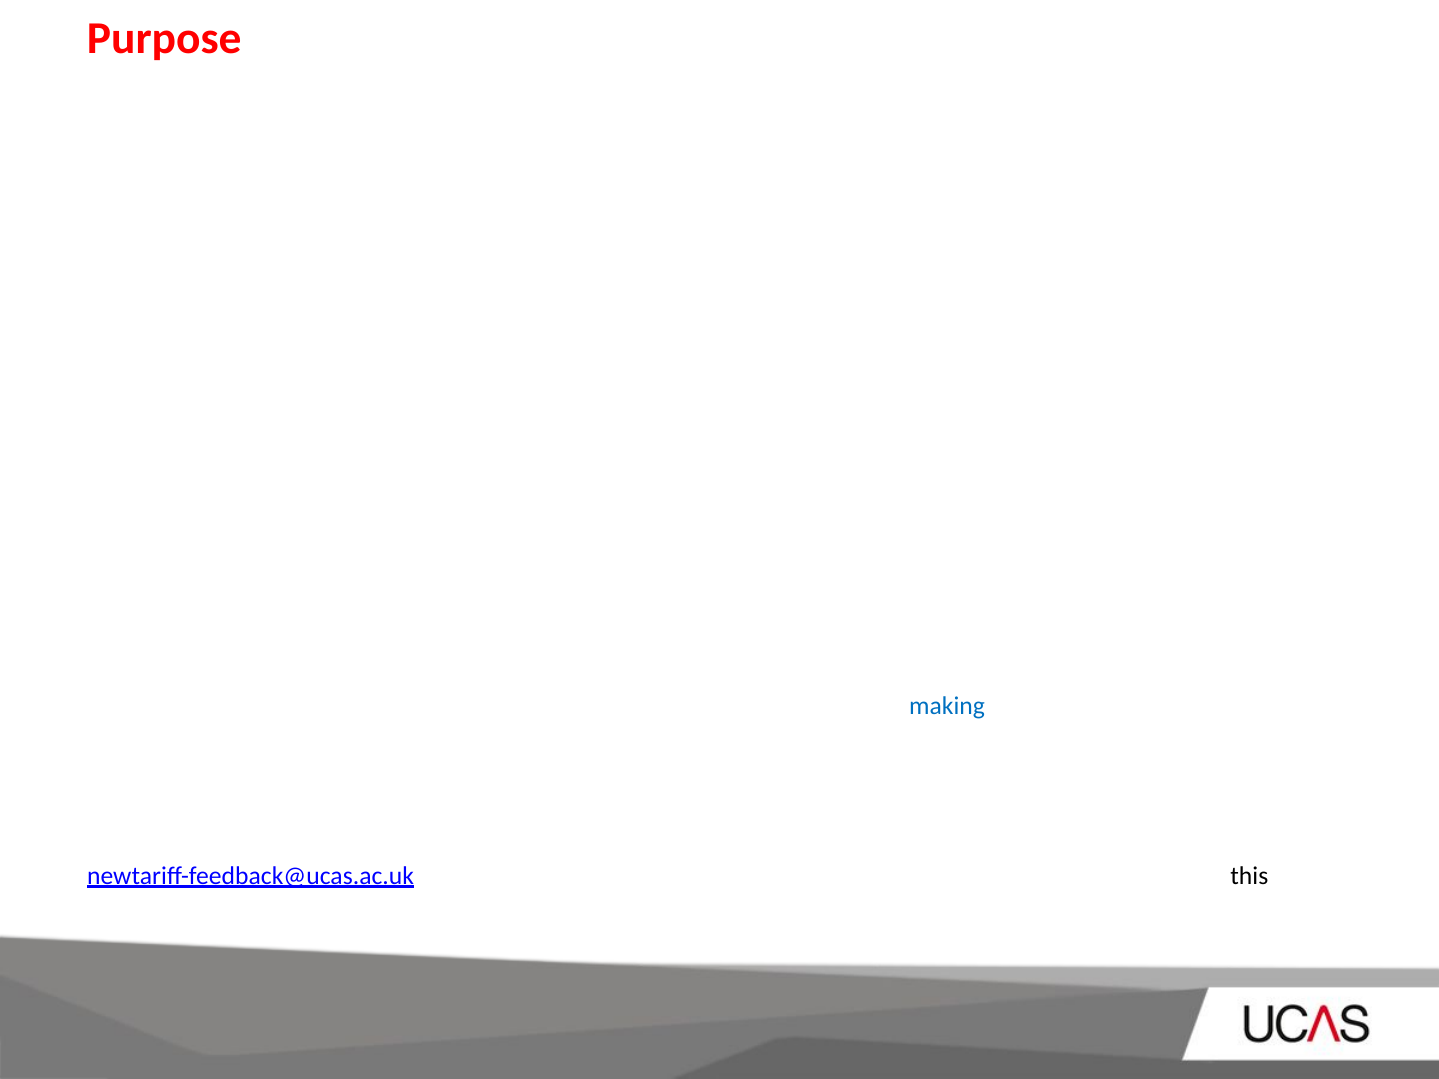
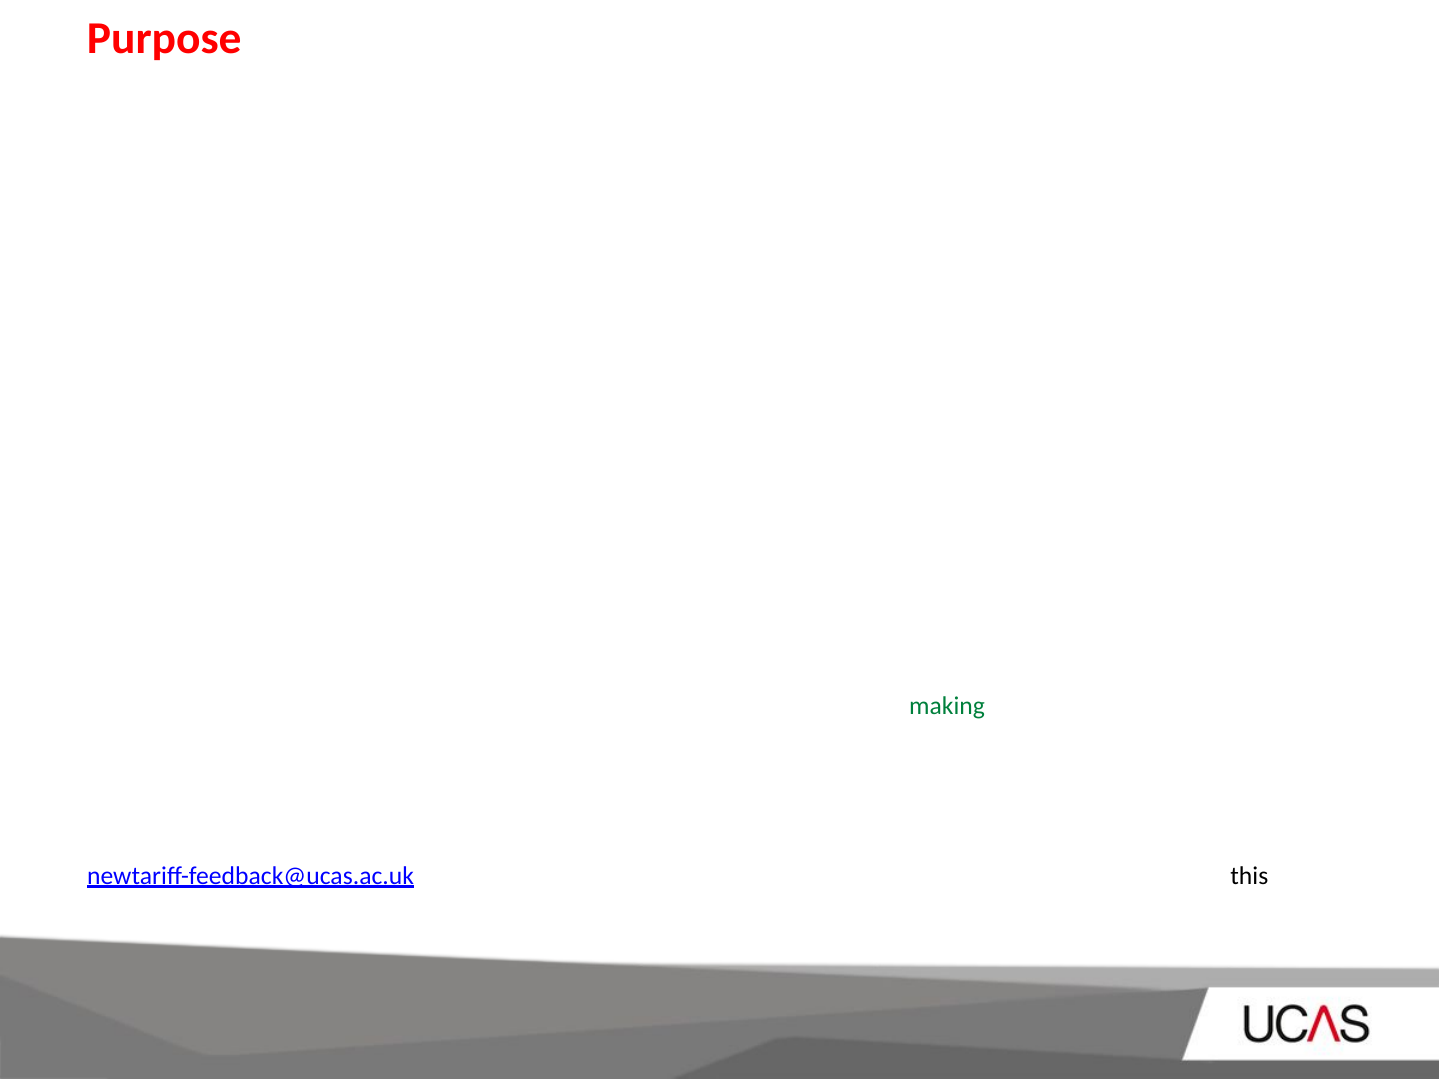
making colour: blue -> green
